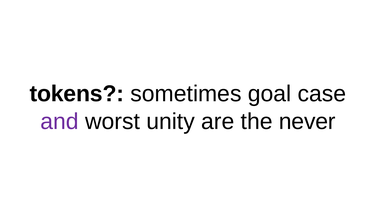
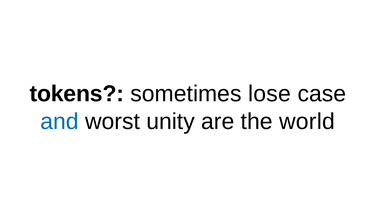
goal: goal -> lose
and colour: purple -> blue
never: never -> world
